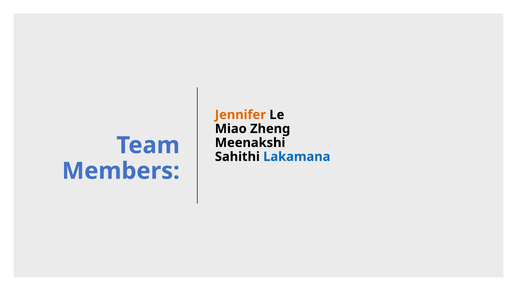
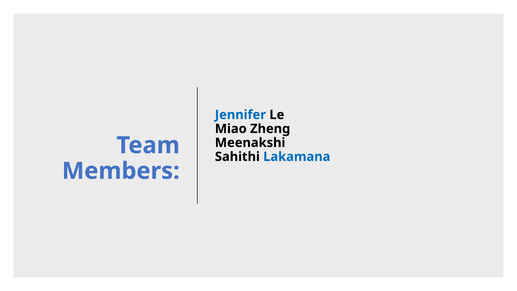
Jennifer colour: orange -> blue
